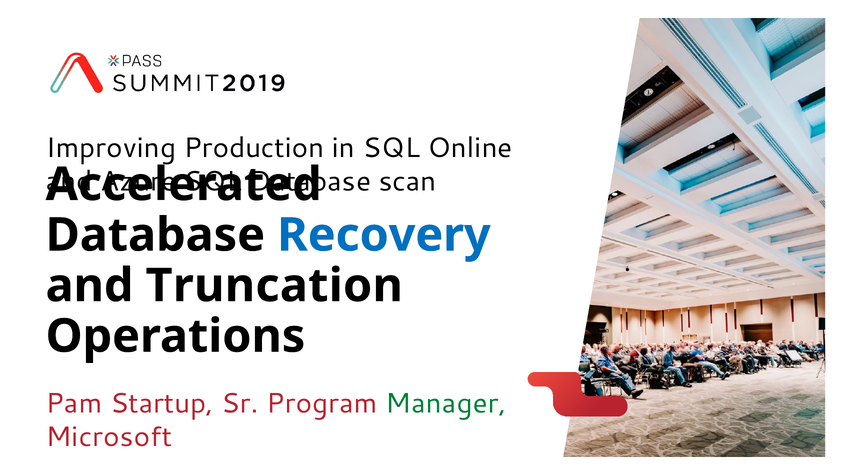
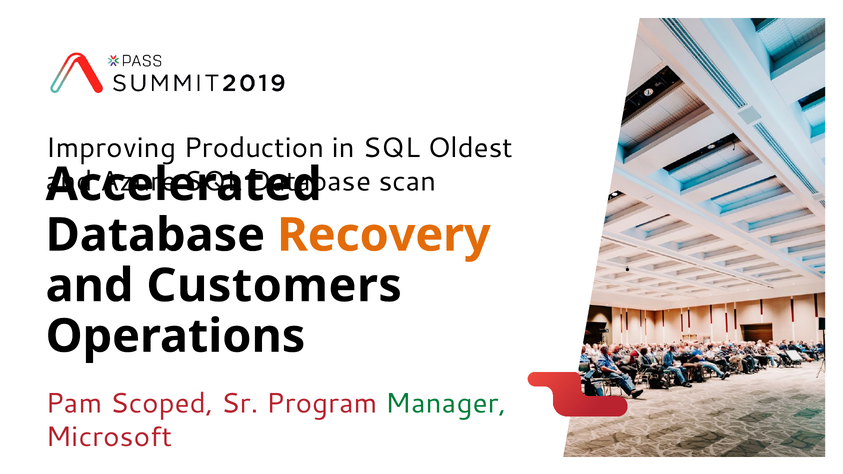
Online: Online -> Oldest
Recovery colour: blue -> orange
Truncation: Truncation -> Customers
Startup: Startup -> Scoped
